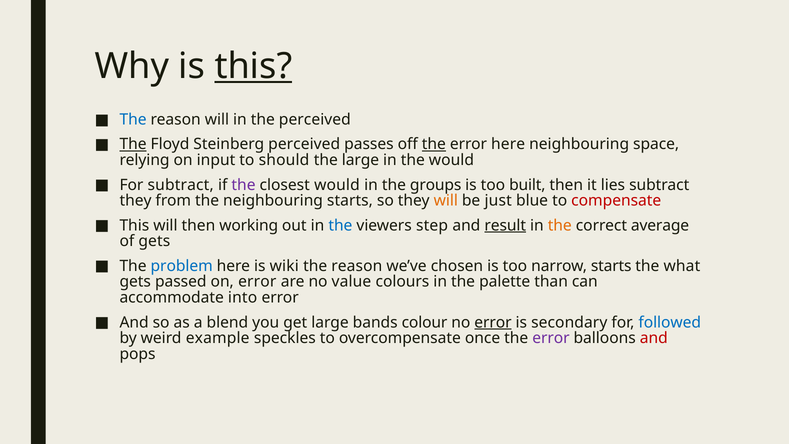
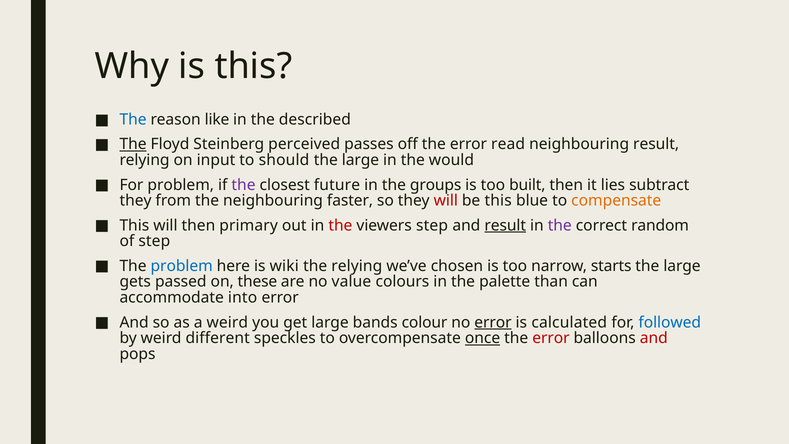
this at (253, 66) underline: present -> none
reason will: will -> like
the perceived: perceived -> described
the at (434, 144) underline: present -> none
error here: here -> read
neighbouring space: space -> result
For subtract: subtract -> problem
closest would: would -> future
neighbouring starts: starts -> faster
will at (446, 201) colour: orange -> red
be just: just -> this
compensate colour: red -> orange
working: working -> primary
the at (340, 225) colour: blue -> red
the at (560, 225) colour: orange -> purple
average: average -> random
of gets: gets -> step
reason at (357, 266): reason -> relying
what at (682, 266): what -> large
on error: error -> these
a blend: blend -> weird
secondary: secondary -> calculated
example: example -> different
once underline: none -> present
error at (551, 338) colour: purple -> red
